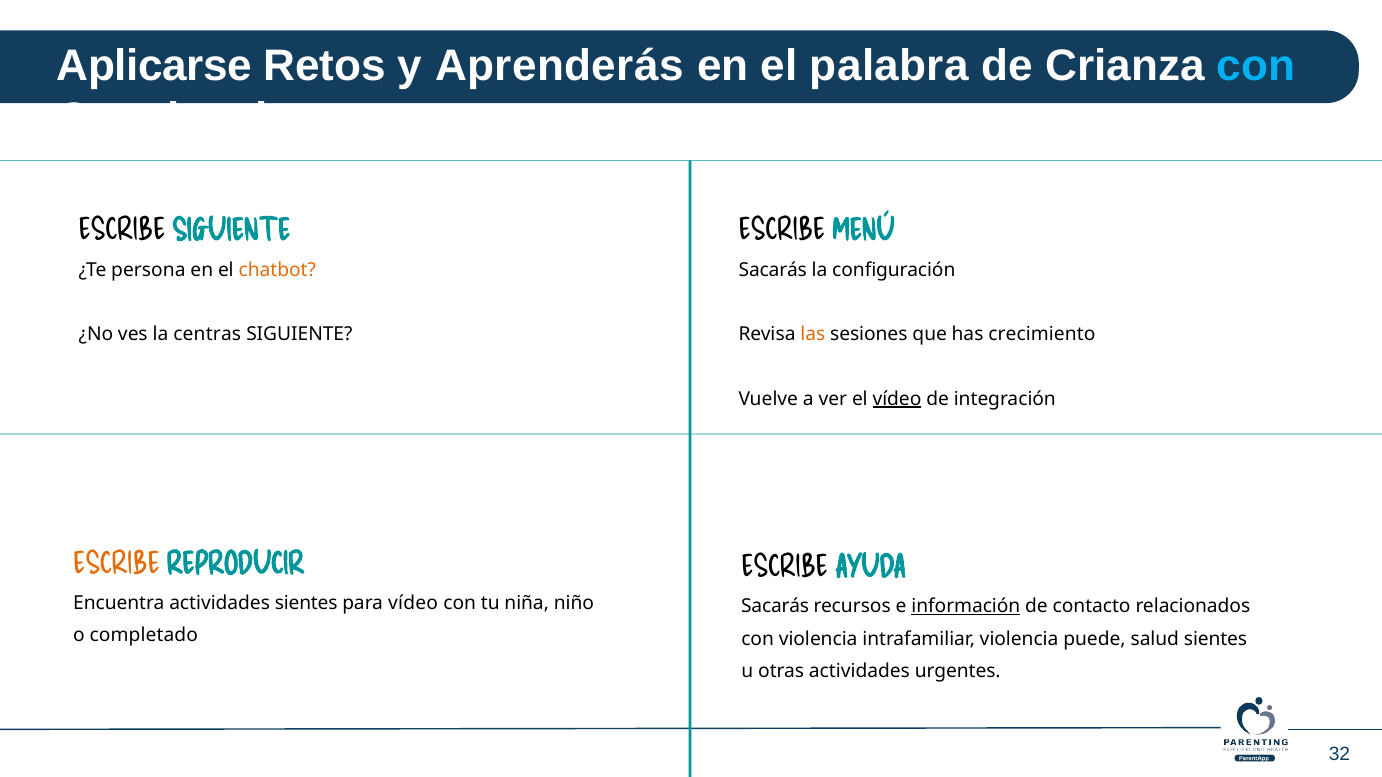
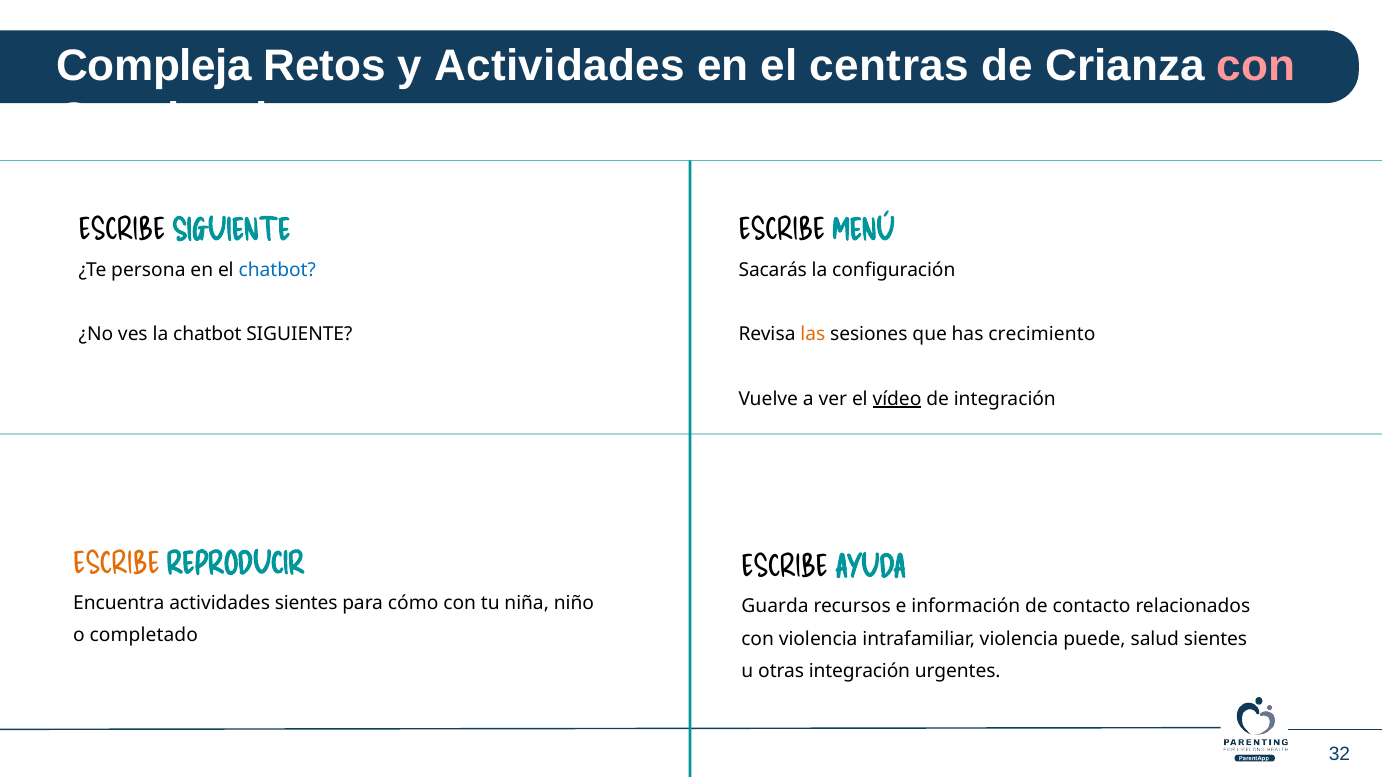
Aplicarse: Aplicarse -> Compleja
y Aprenderás: Aprenderás -> Actividades
palabra: palabra -> centras
con at (1256, 66) colour: light blue -> pink
chatbot at (277, 270) colour: orange -> blue
la centras: centras -> chatbot
para vídeo: vídeo -> cómo
Sacarás at (775, 607): Sacarás -> Guarda
información underline: present -> none
otras actividades: actividades -> integración
